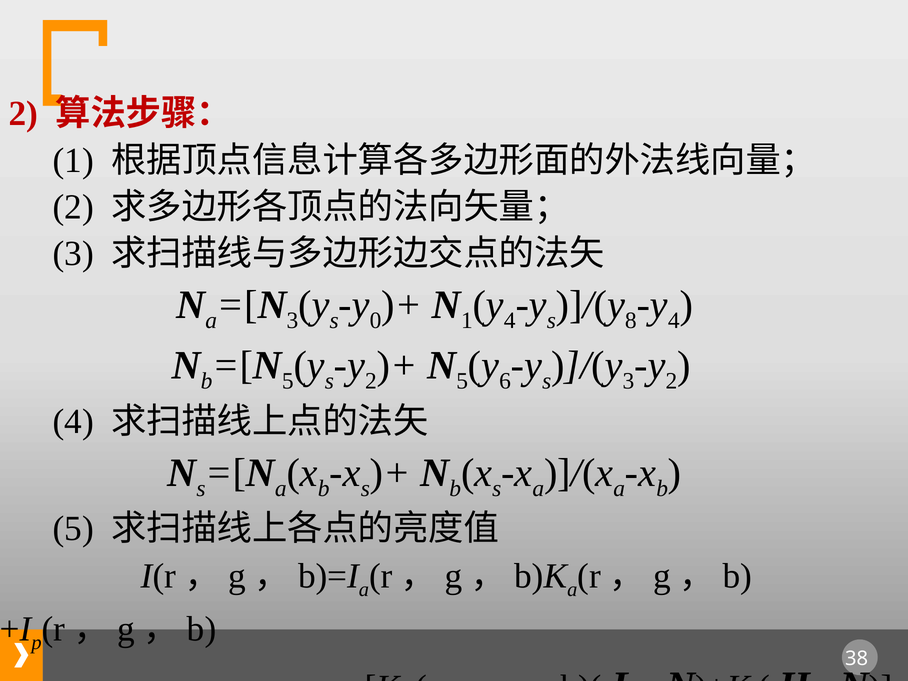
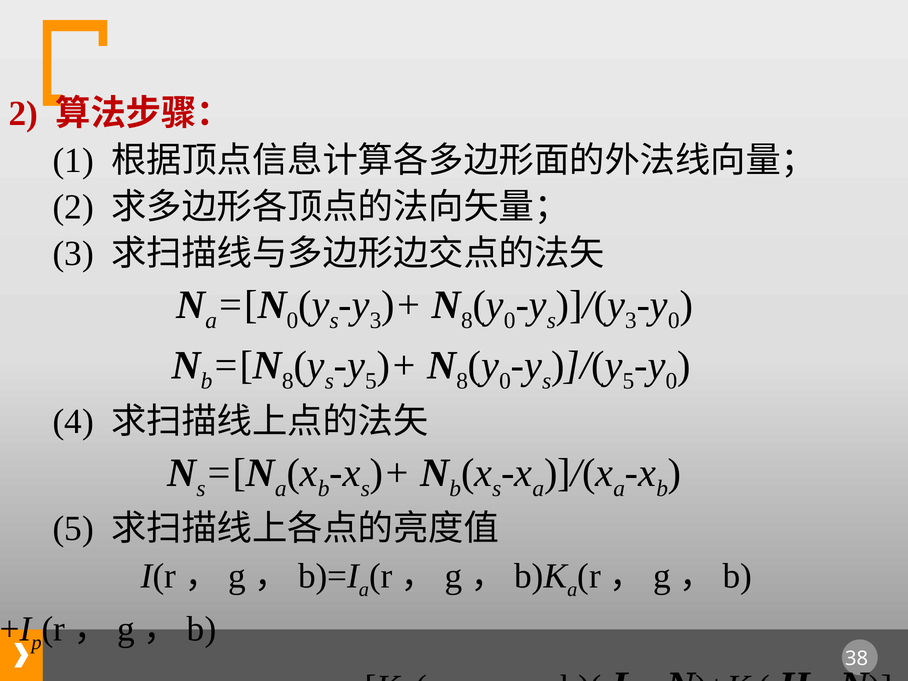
3 at (292, 321): 3 -> 0
0 at (376, 321): 0 -> 3
1 at (467, 321): 1 -> 8
4 at (510, 321): 4 -> 0
8 at (631, 321): 8 -> 3
4 at (674, 321): 4 -> 0
5 at (288, 381): 5 -> 8
2 at (371, 381): 2 -> 5
5 at (462, 381): 5 -> 8
6 at (505, 381): 6 -> 0
3 at (628, 381): 3 -> 5
2 at (671, 381): 2 -> 0
